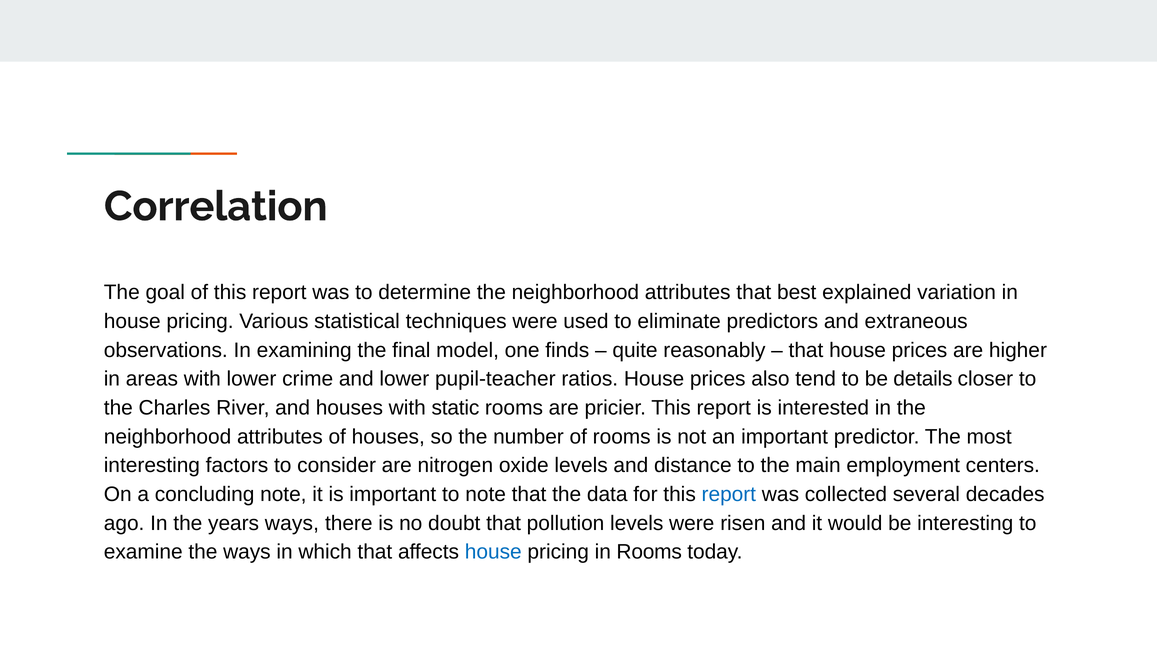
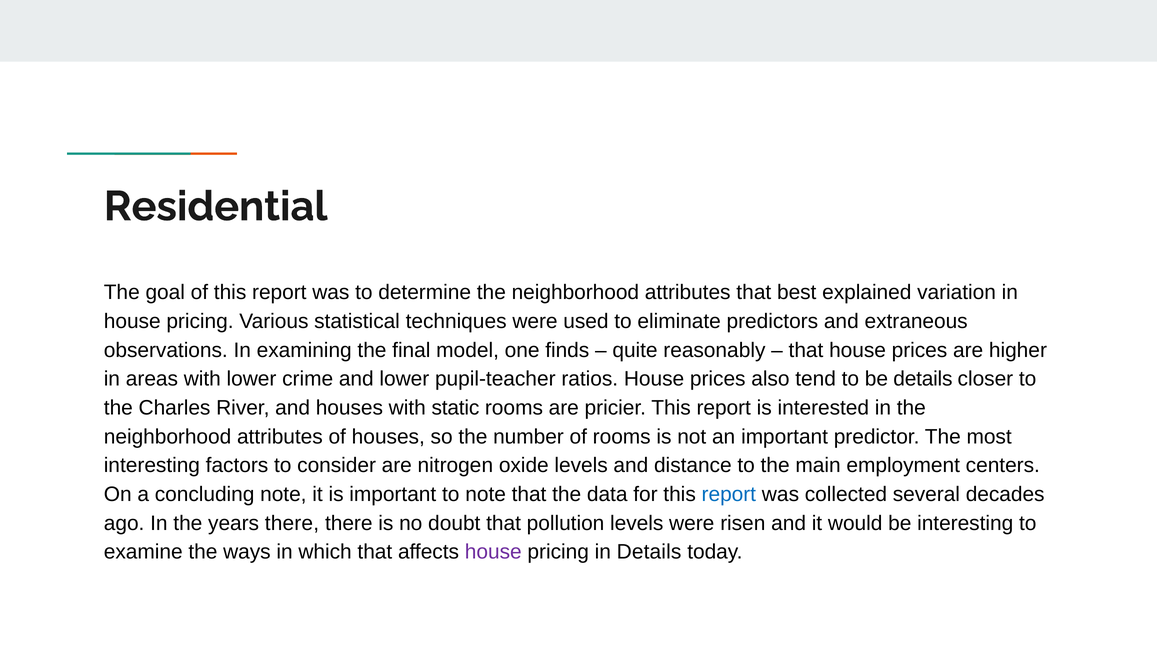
Correlation: Correlation -> Residential
years ways: ways -> there
house at (493, 552) colour: blue -> purple
in Rooms: Rooms -> Details
